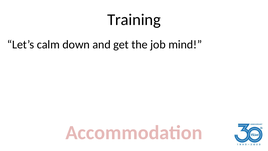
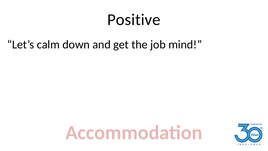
Training: Training -> Positive
